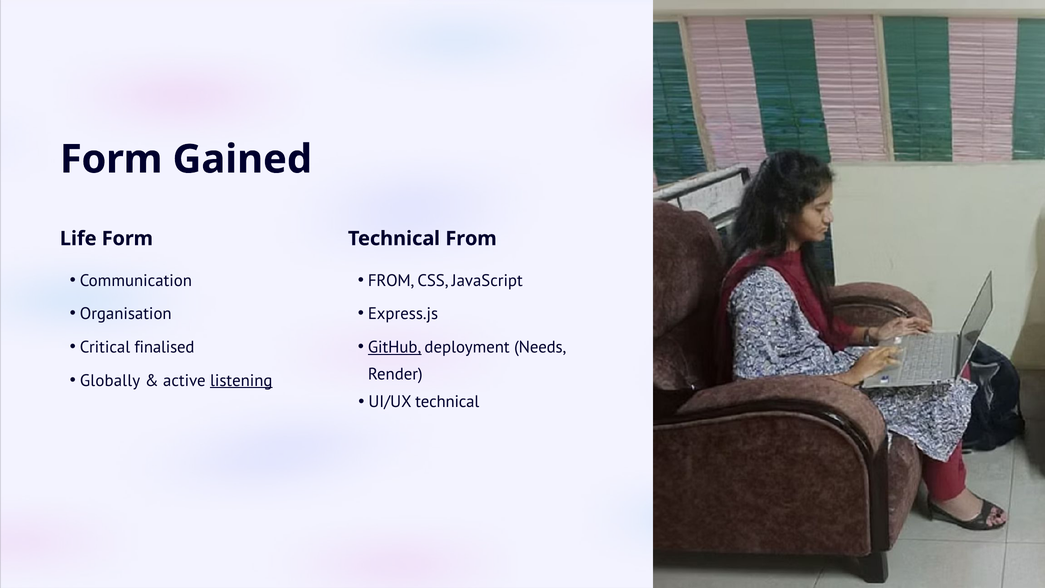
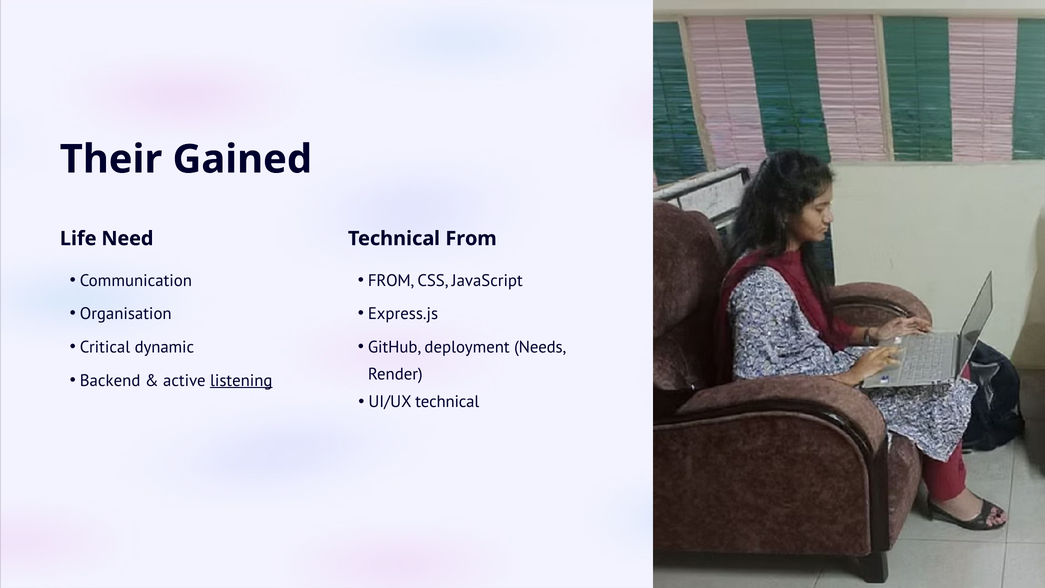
Form at (111, 159): Form -> Their
Life Form: Form -> Need
finalised: finalised -> dynamic
GitHub underline: present -> none
Globally: Globally -> Backend
